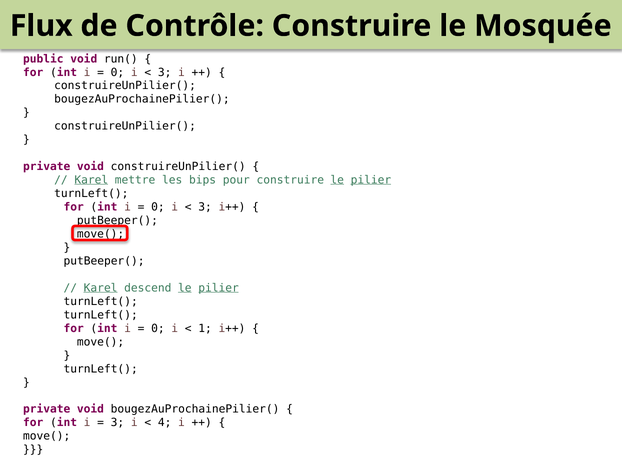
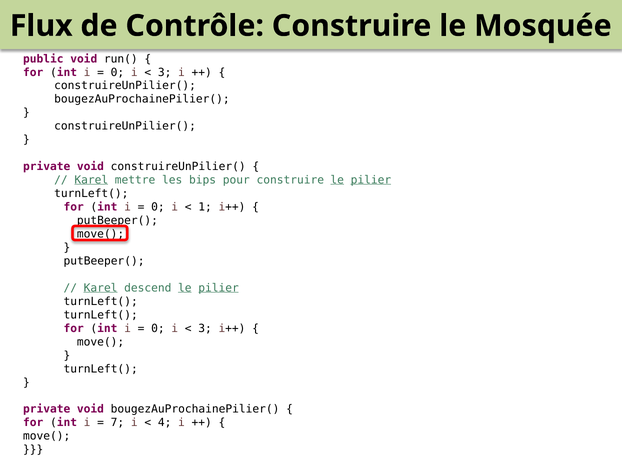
3 at (205, 207): 3 -> 1
1 at (205, 329): 1 -> 3
3 at (117, 423): 3 -> 7
